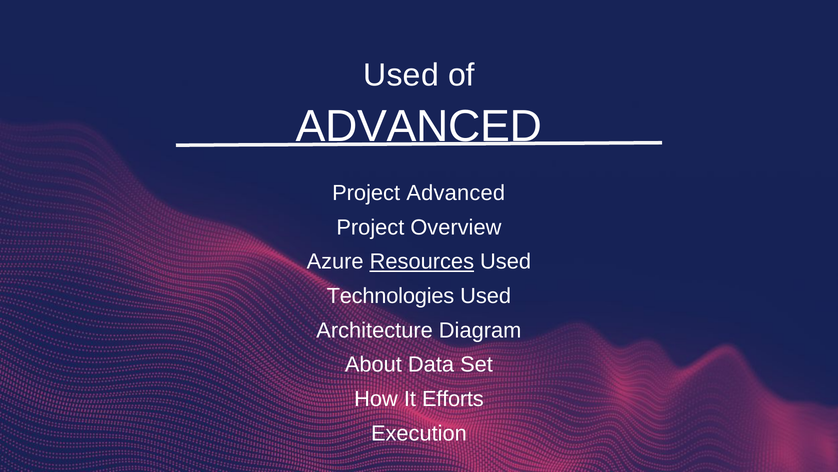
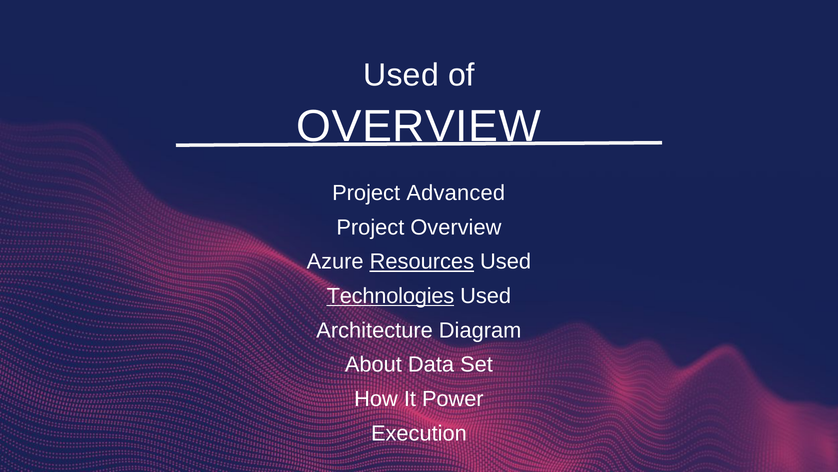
ADVANCED at (419, 126): ADVANCED -> OVERVIEW
Technologies underline: none -> present
Efforts: Efforts -> Power
